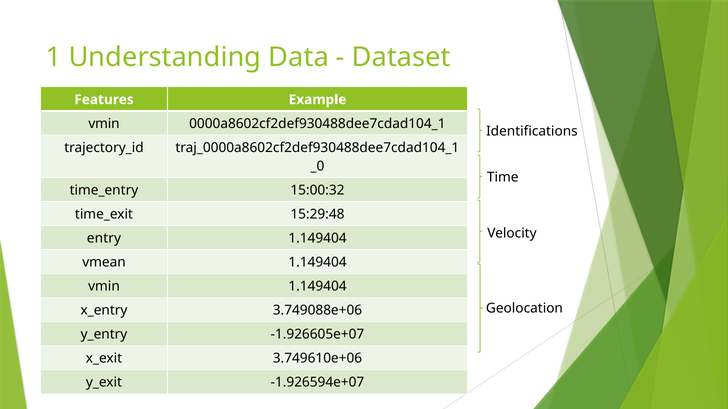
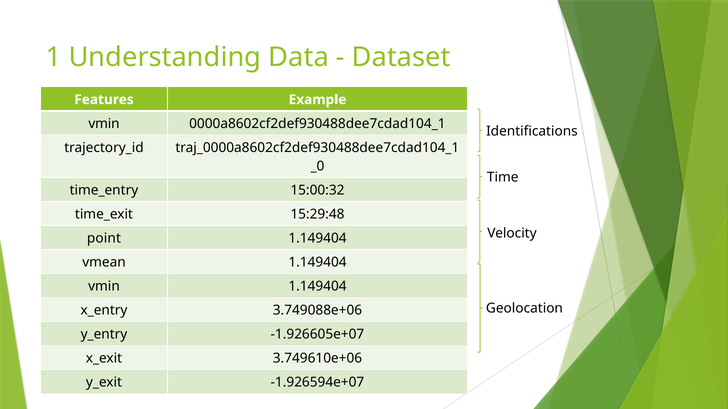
entry: entry -> point
